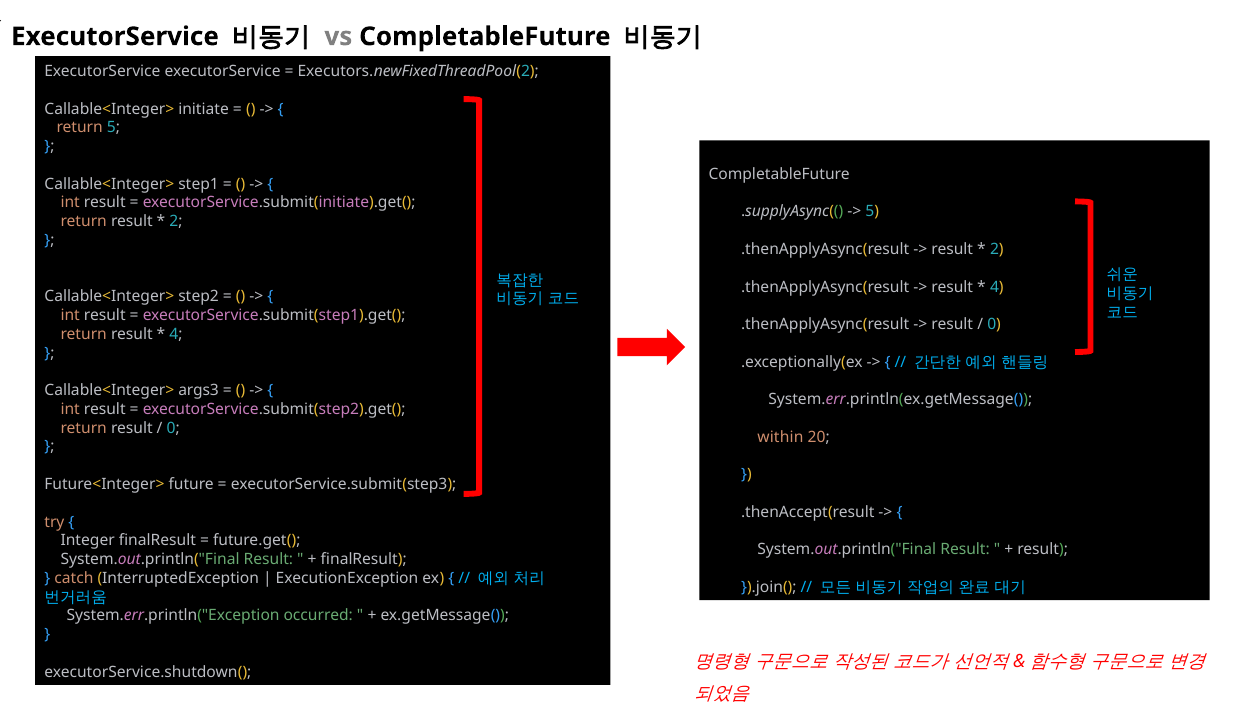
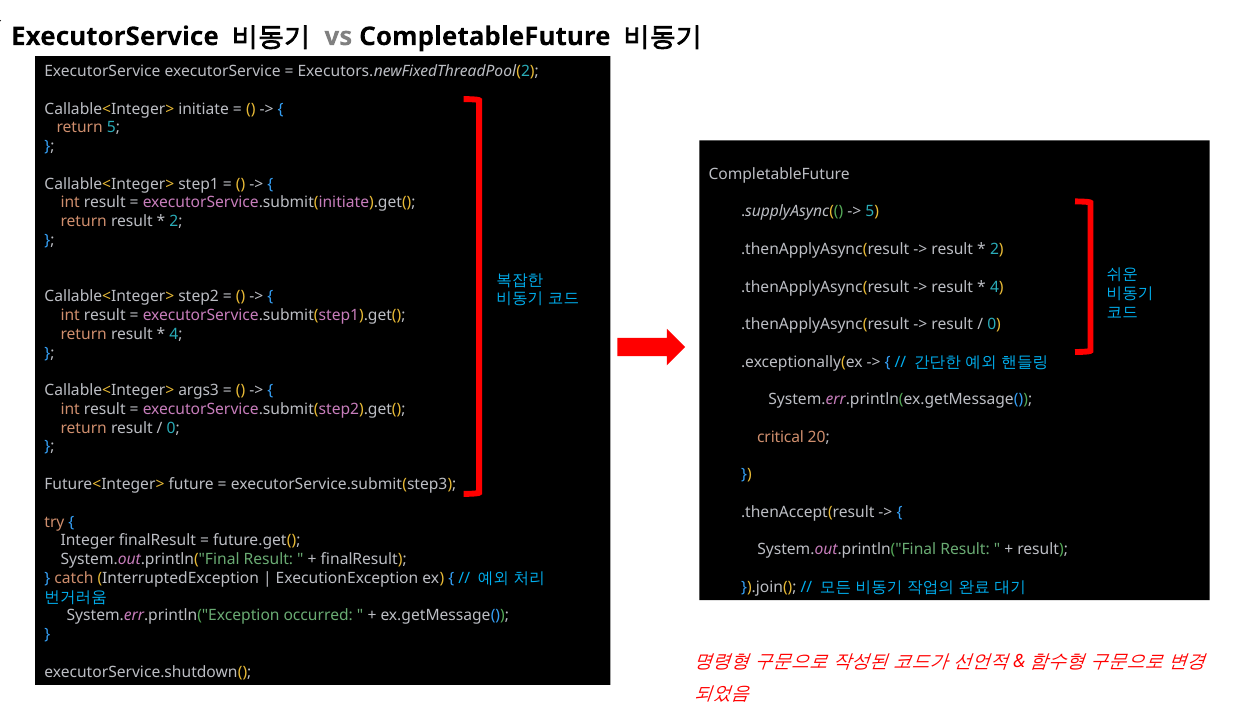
within: within -> critical
